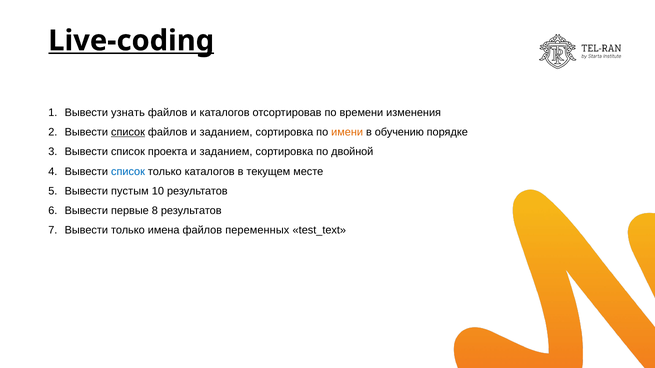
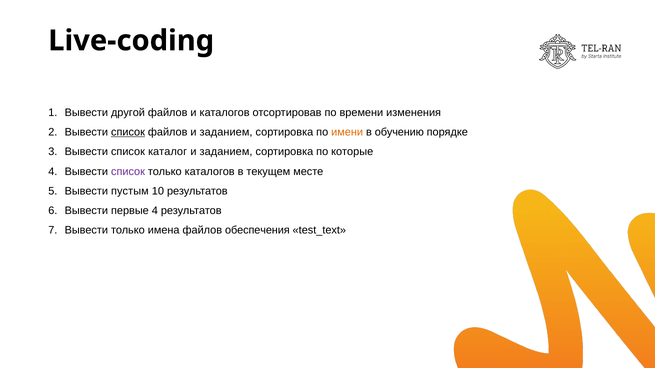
Live-coding underline: present -> none
узнать: узнать -> другой
проекта: проекта -> каталог
двойной: двойной -> которые
список at (128, 172) colour: blue -> purple
первые 8: 8 -> 4
переменных: переменных -> обеспечения
